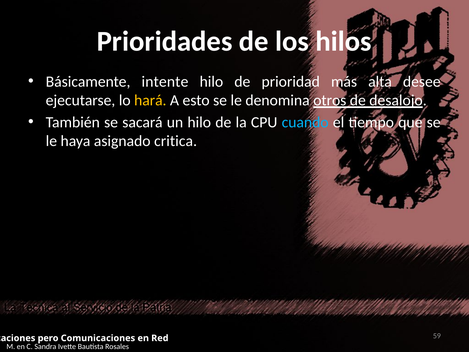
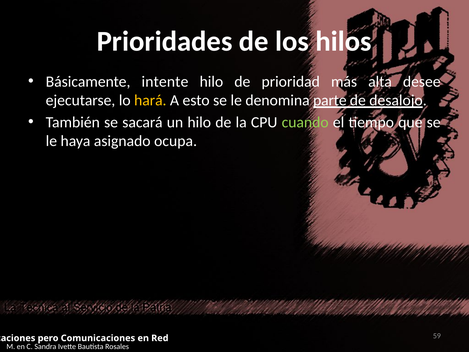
otros: otros -> parte
cuando colour: light blue -> light green
critica: critica -> ocupa
